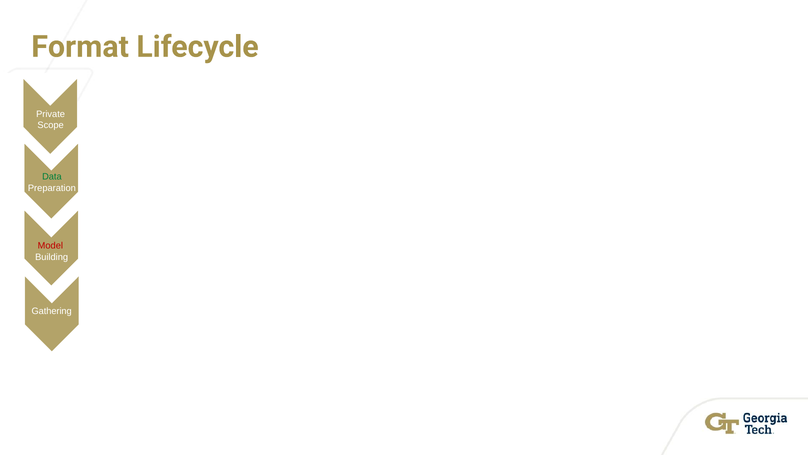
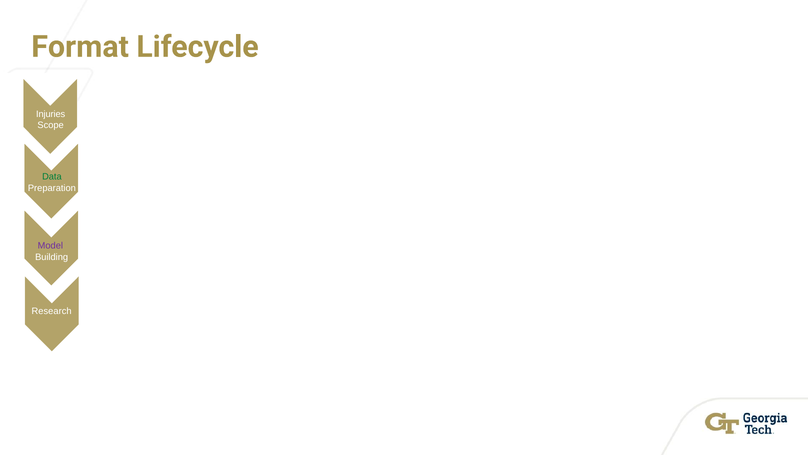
Private: Private -> Injuries
Model colour: red -> purple
Gathering: Gathering -> Research
